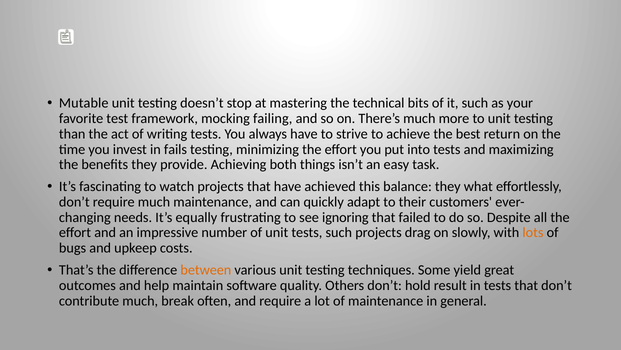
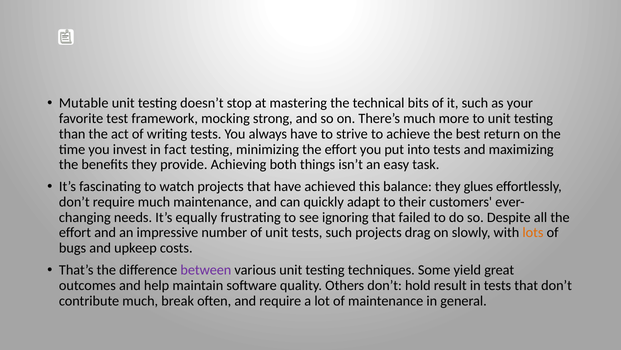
failing: failing -> strong
fails: fails -> fact
what: what -> glues
between colour: orange -> purple
